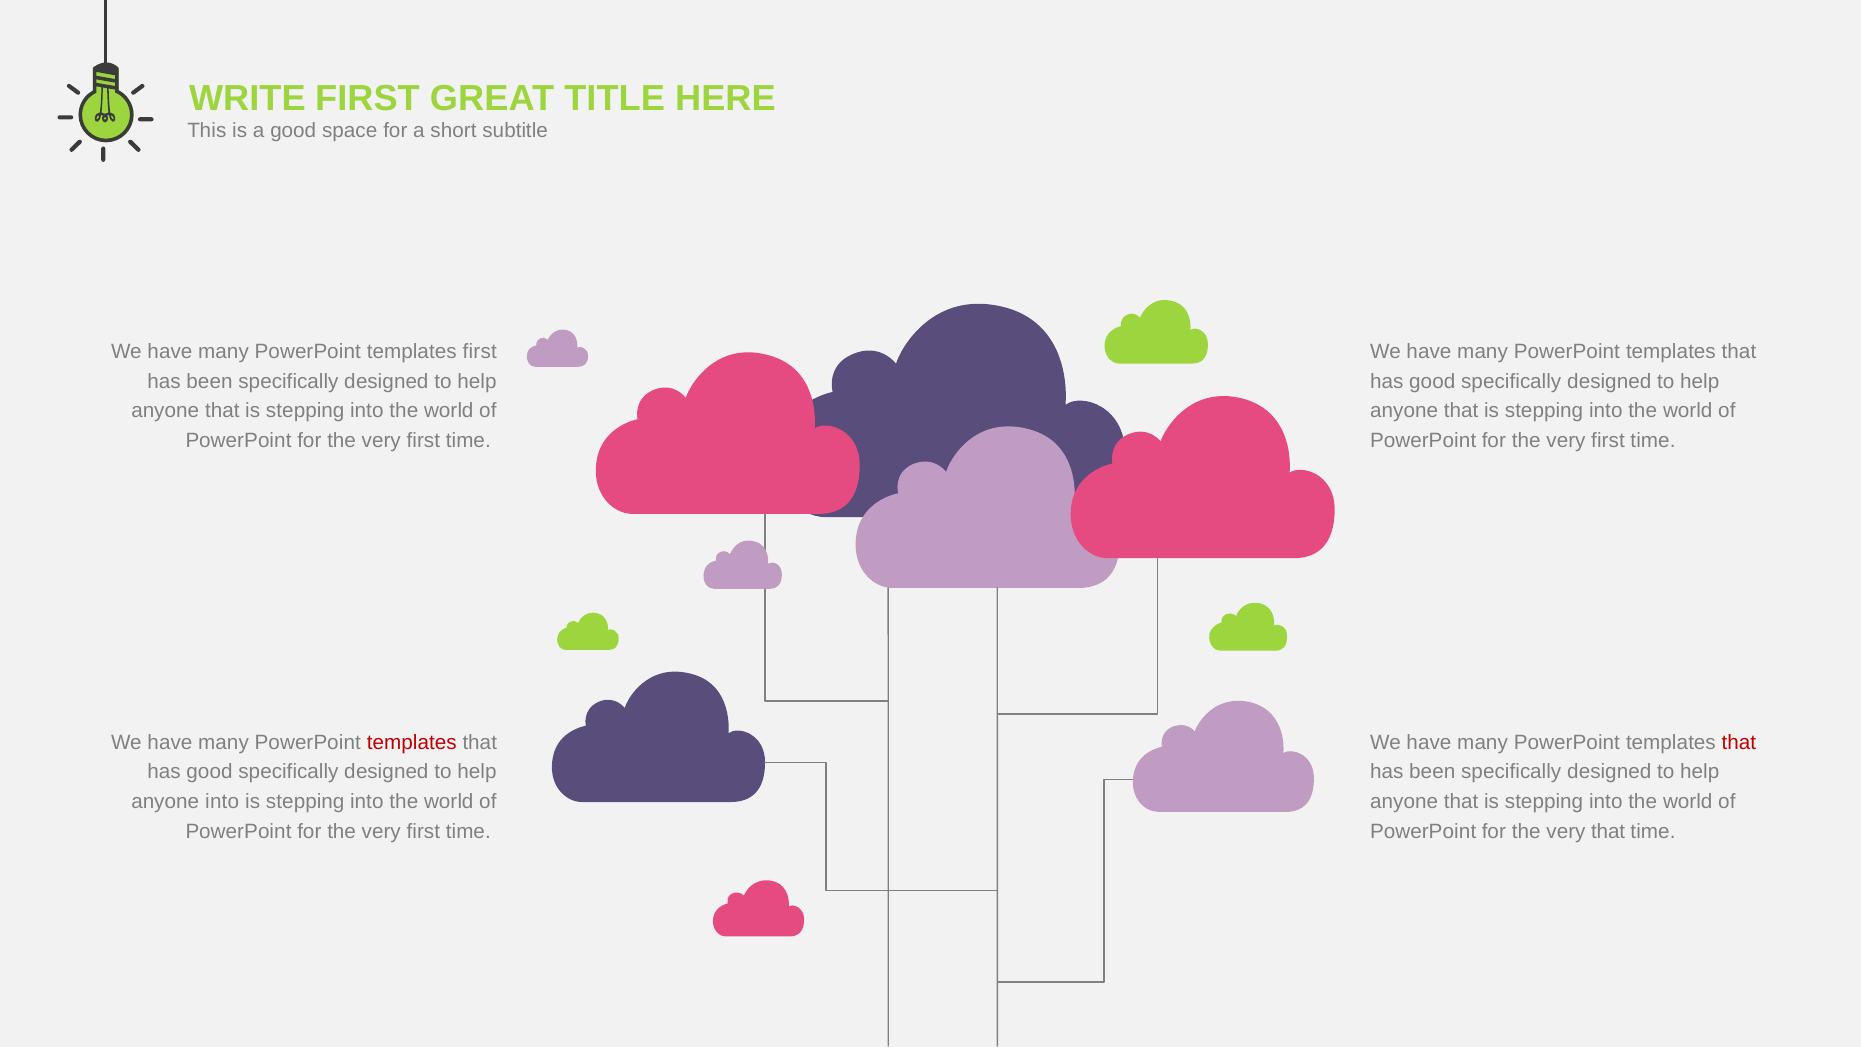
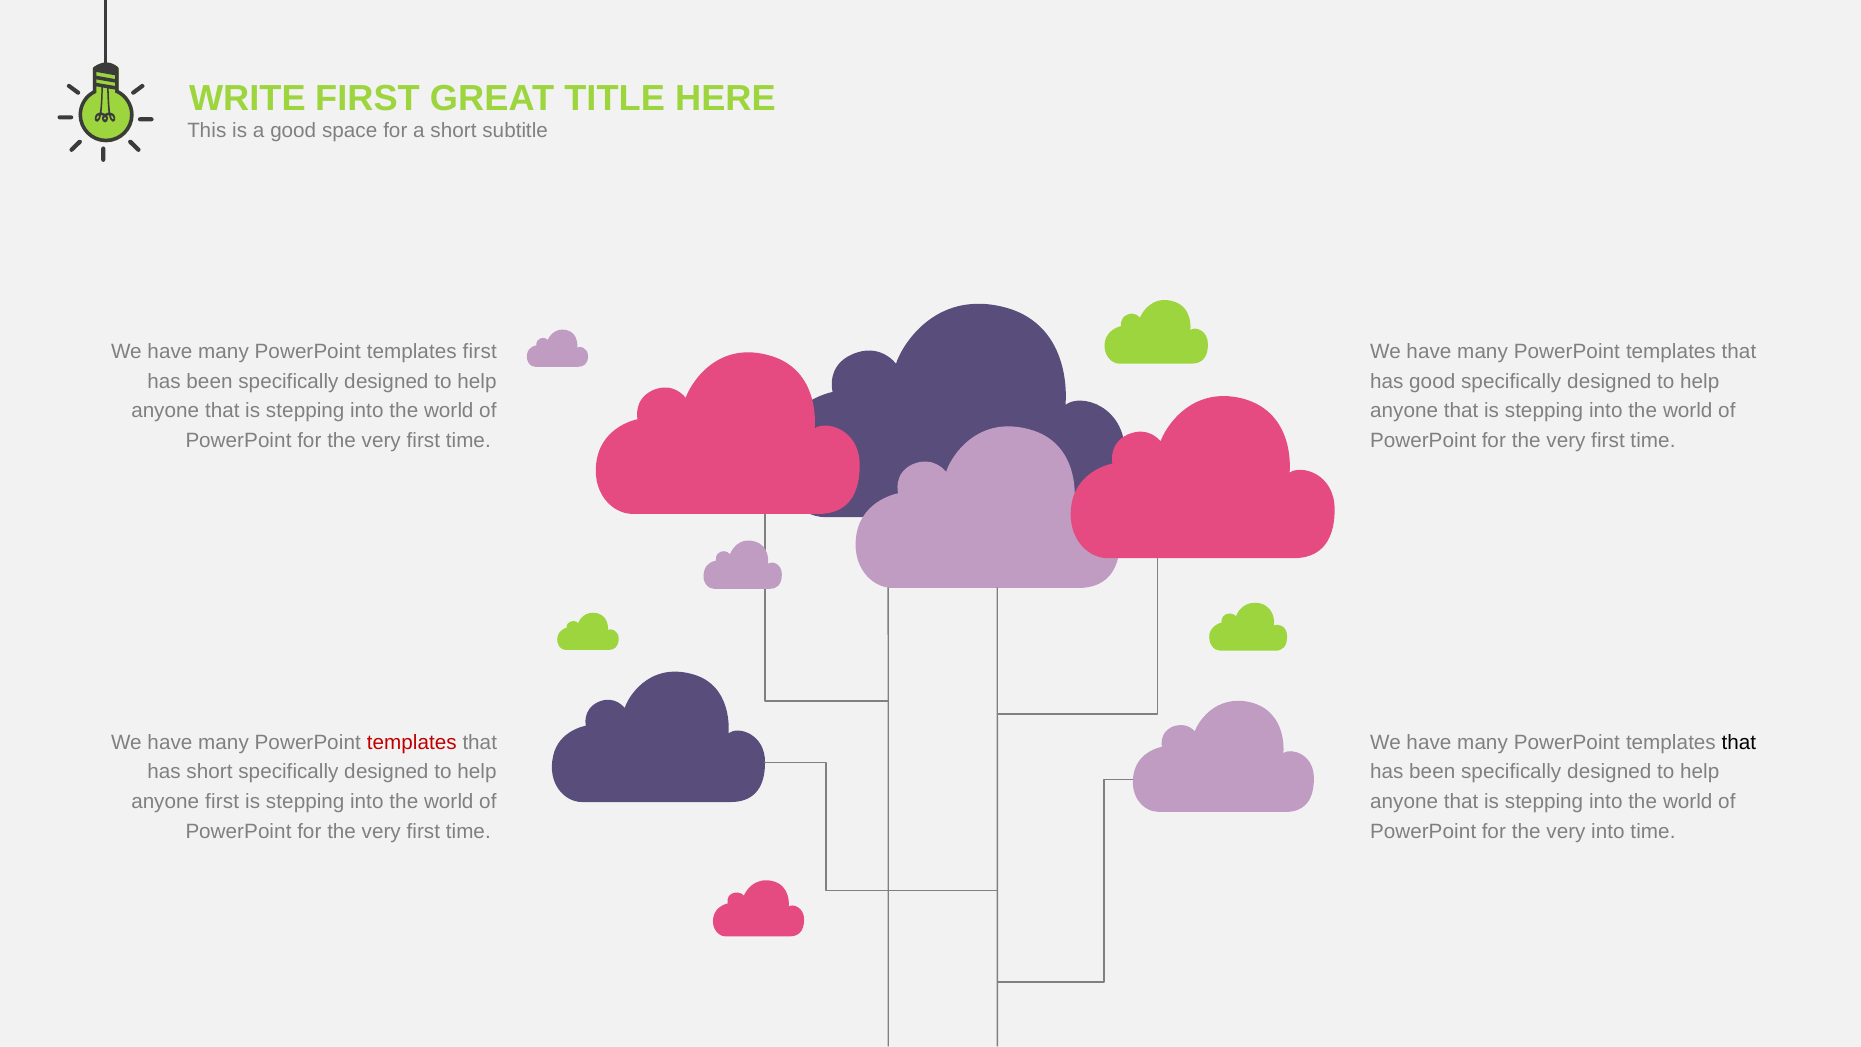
that at (1739, 742) colour: red -> black
good at (209, 772): good -> short
anyone into: into -> first
very that: that -> into
